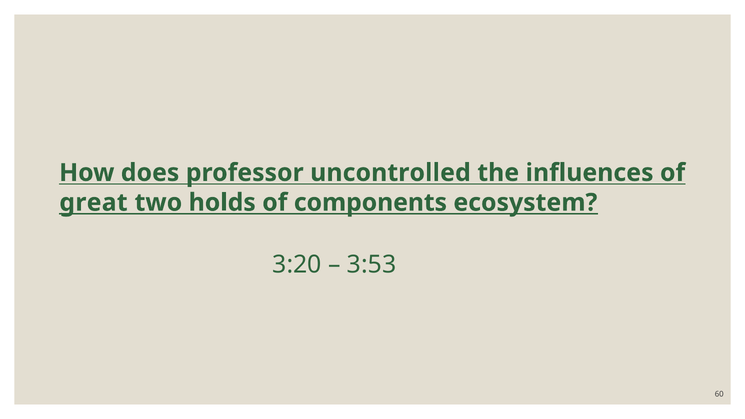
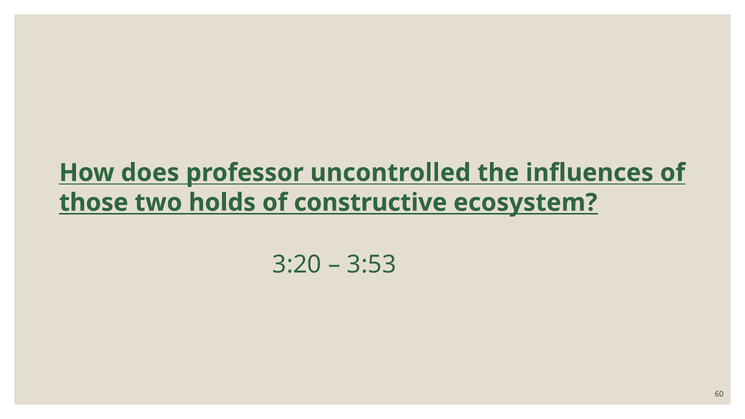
great: great -> those
components: components -> constructive
